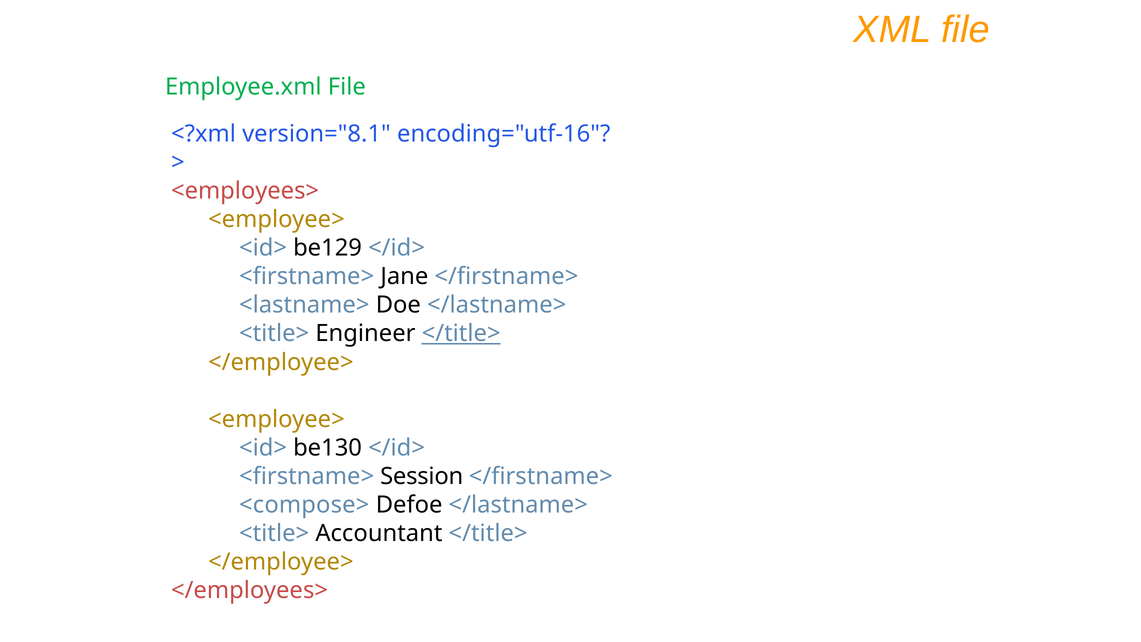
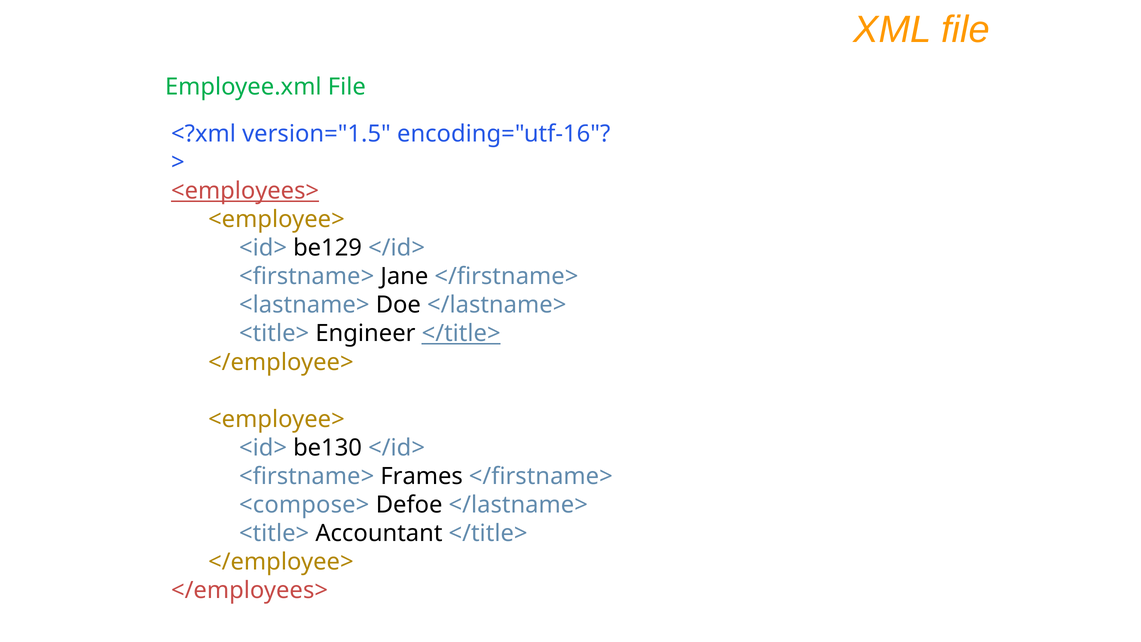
version="8.1: version="8.1 -> version="1.5
<employees> underline: none -> present
Session: Session -> Frames
